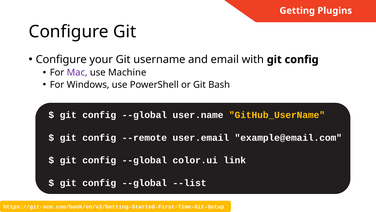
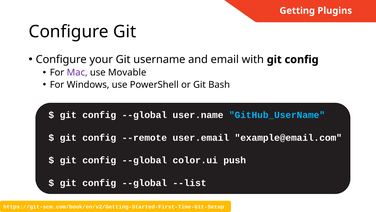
Machine: Machine -> Movable
GitHub_UserName colour: yellow -> light blue
link: link -> push
